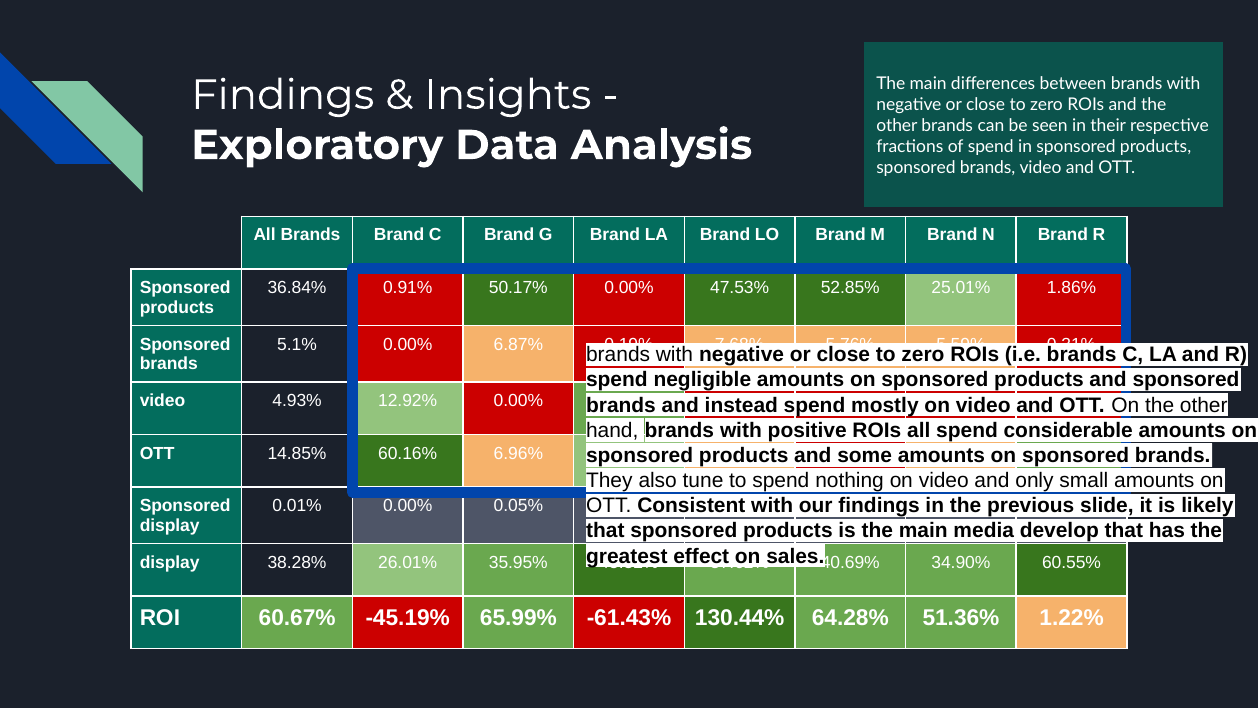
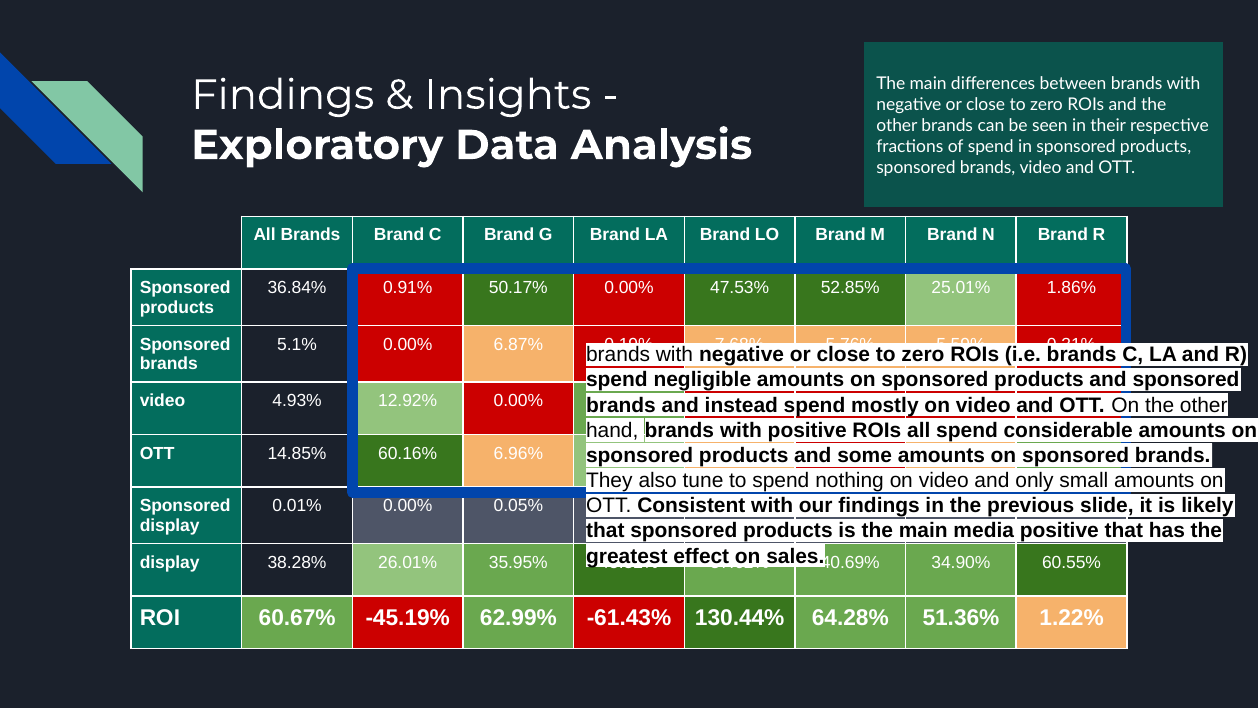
media develop: develop -> positive
65.99%: 65.99% -> 62.99%
